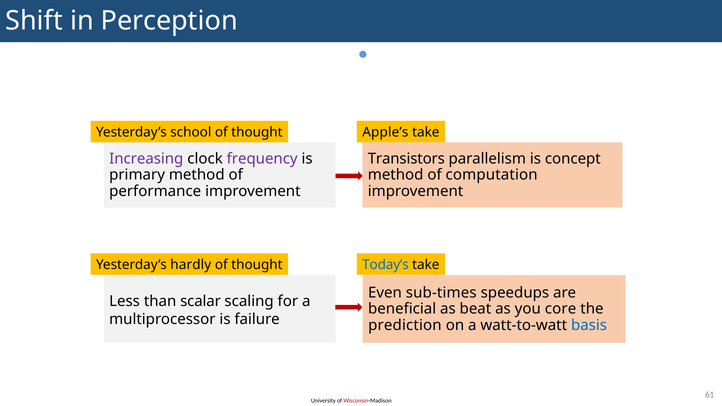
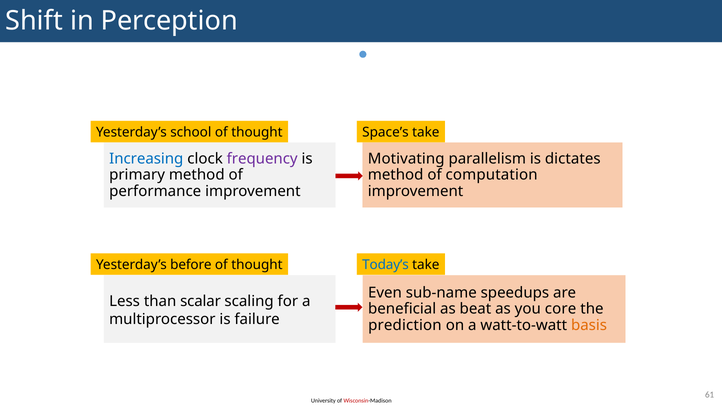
Apple’s: Apple’s -> Space’s
Increasing colour: purple -> blue
Transistors: Transistors -> Motivating
concept: concept -> dictates
hardly: hardly -> before
sub-times: sub-times -> sub-name
basis colour: blue -> orange
